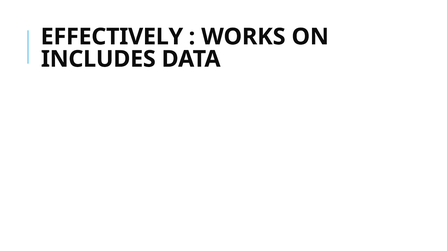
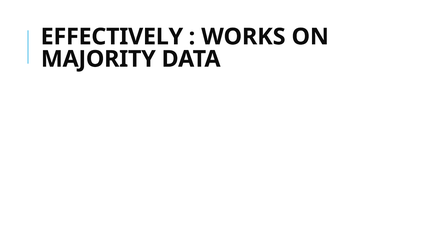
INCLUDES: INCLUDES -> MAJORITY
